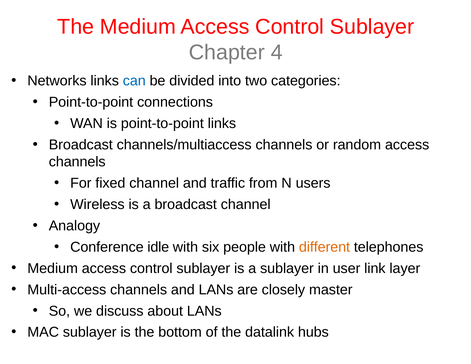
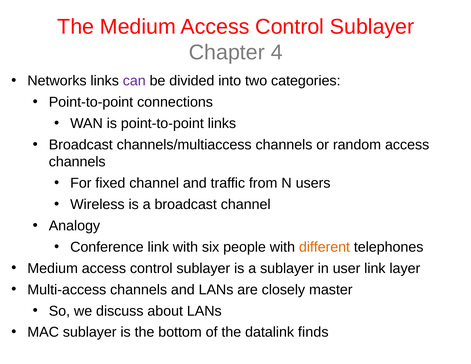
can colour: blue -> purple
Conference idle: idle -> link
hubs: hubs -> finds
